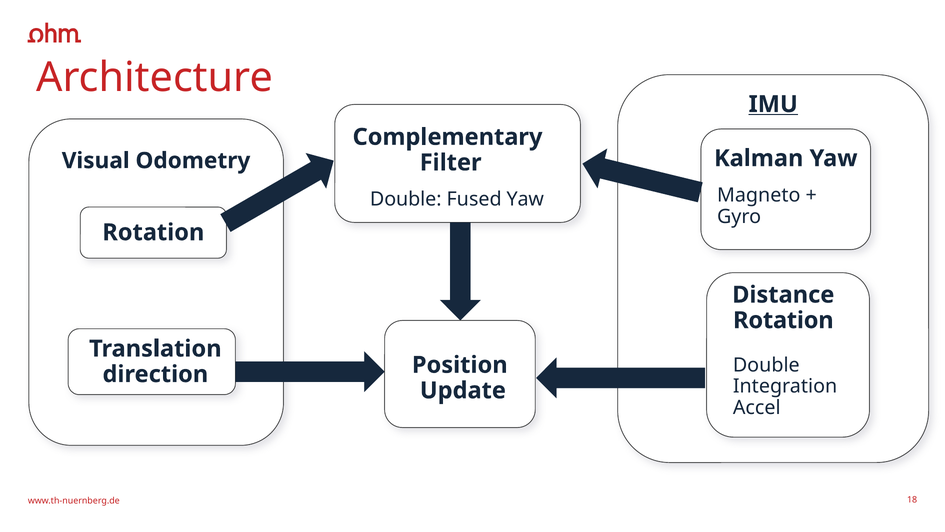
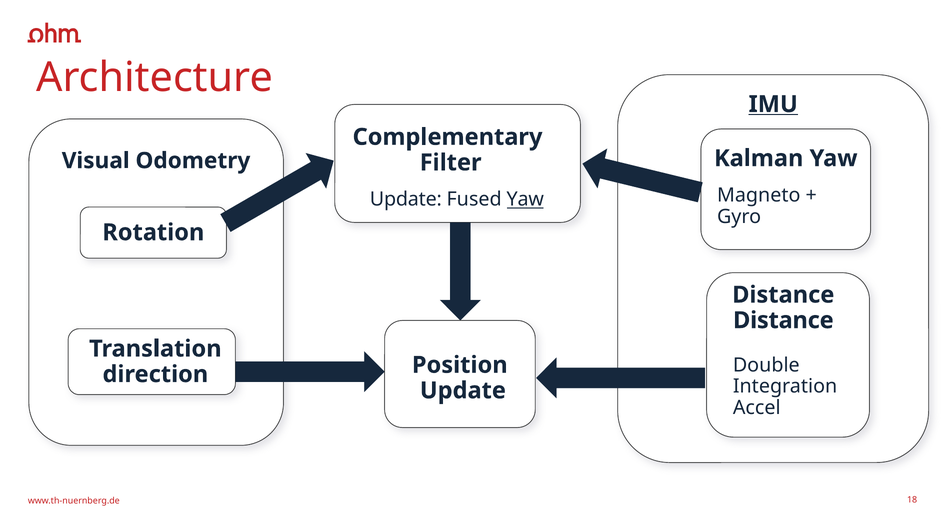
Double at (406, 199): Double -> Update
Yaw at (525, 199) underline: none -> present
Rotation at (783, 320): Rotation -> Distance
